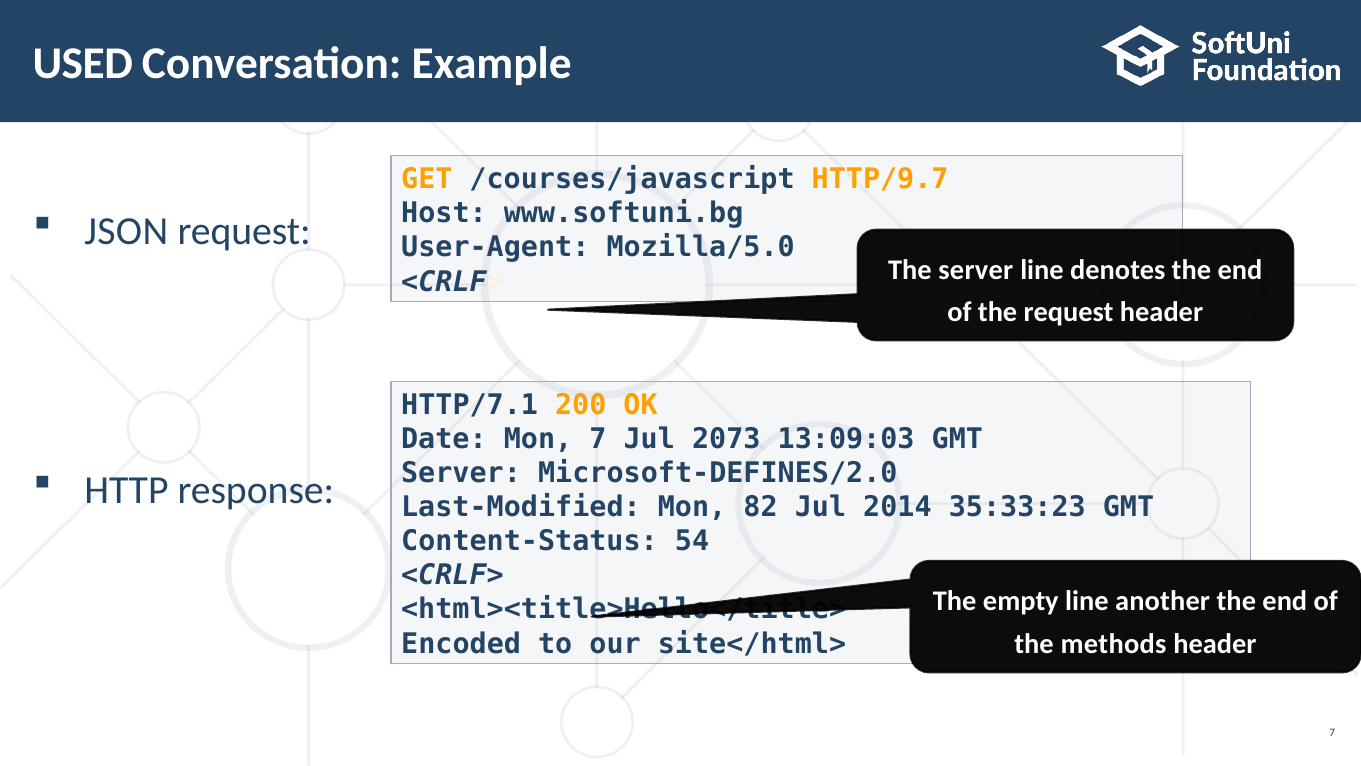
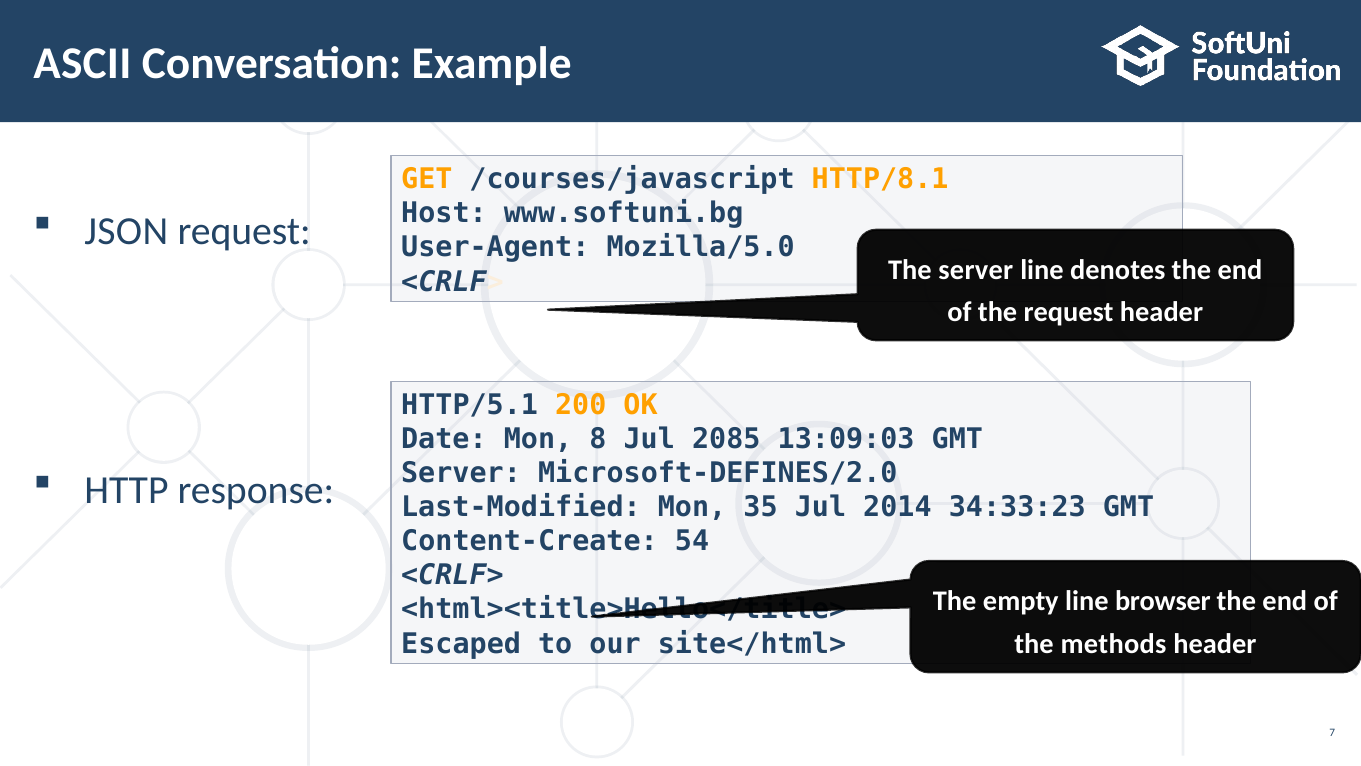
USED: USED -> ASCII
HTTP/9.7: HTTP/9.7 -> HTTP/8.1
HTTP/7.1: HTTP/7.1 -> HTTP/5.1
Mon 7: 7 -> 8
2073: 2073 -> 2085
82: 82 -> 35
35:33:23: 35:33:23 -> 34:33:23
Content-Status: Content-Status -> Content-Create
another: another -> browser
Encoded: Encoded -> Escaped
